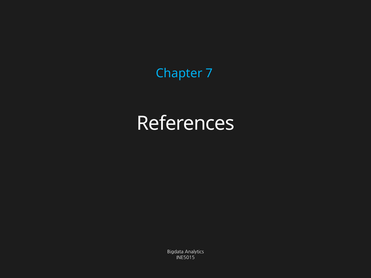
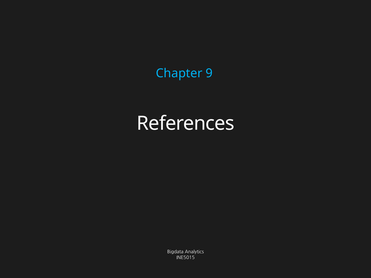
7: 7 -> 9
